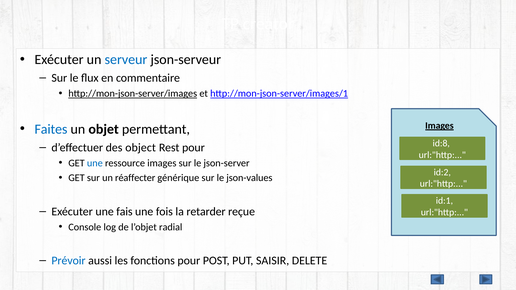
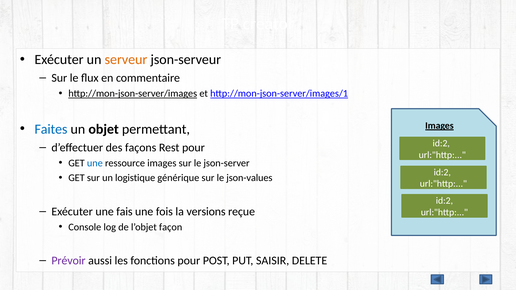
serveur colour: blue -> orange
id:8 at (441, 143): id:8 -> id:2
object: object -> façons
réaffecter: réaffecter -> logistique
id:1 at (444, 201): id:1 -> id:2
retarder: retarder -> versions
radial: radial -> façon
Prévoir colour: blue -> purple
